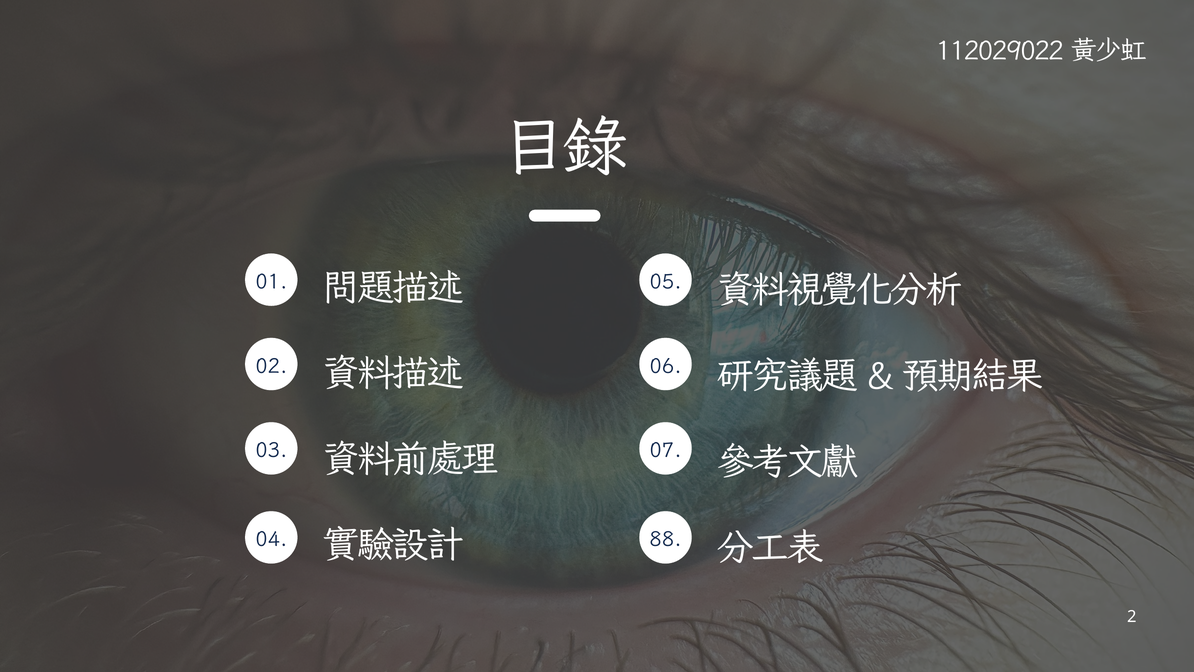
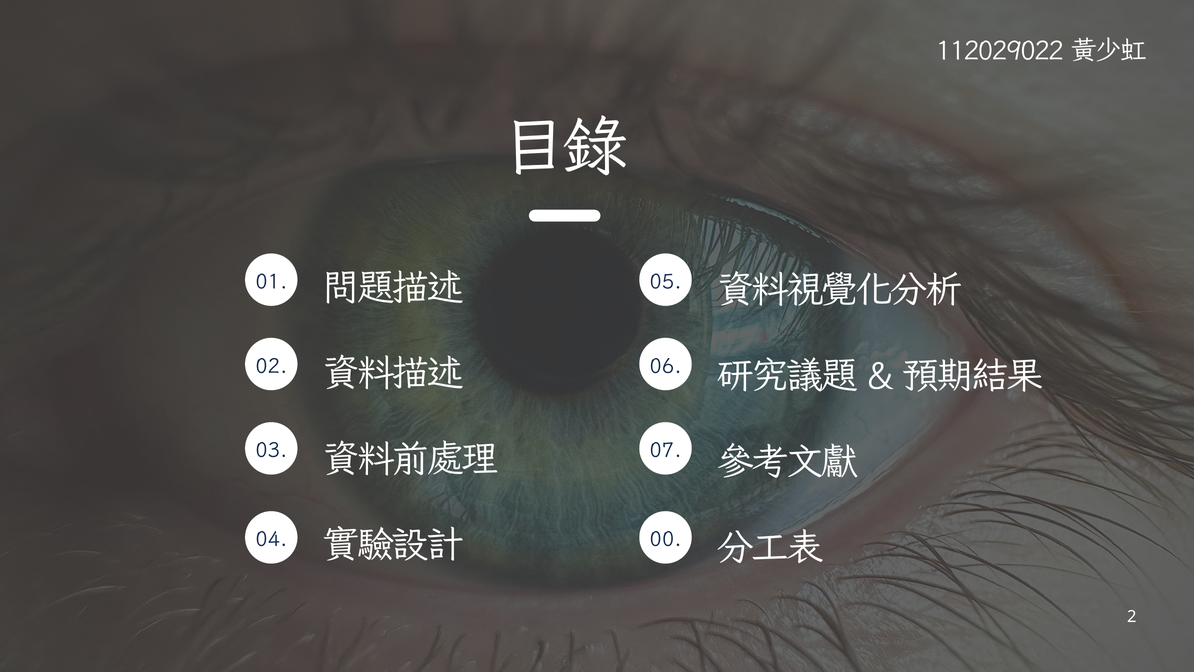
88: 88 -> 00
